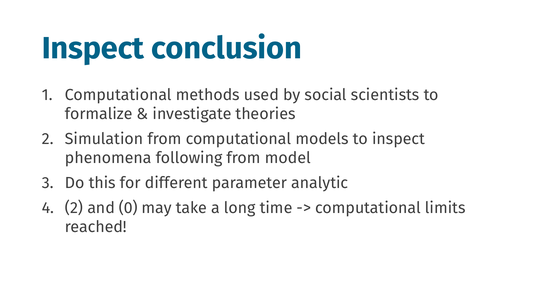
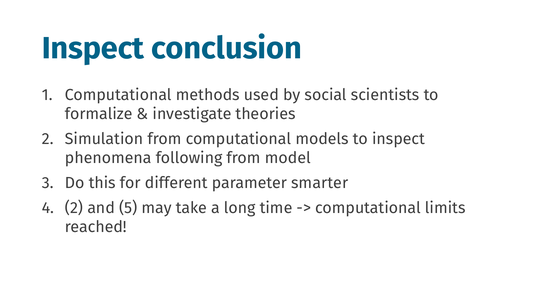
analytic: analytic -> smarter
0: 0 -> 5
